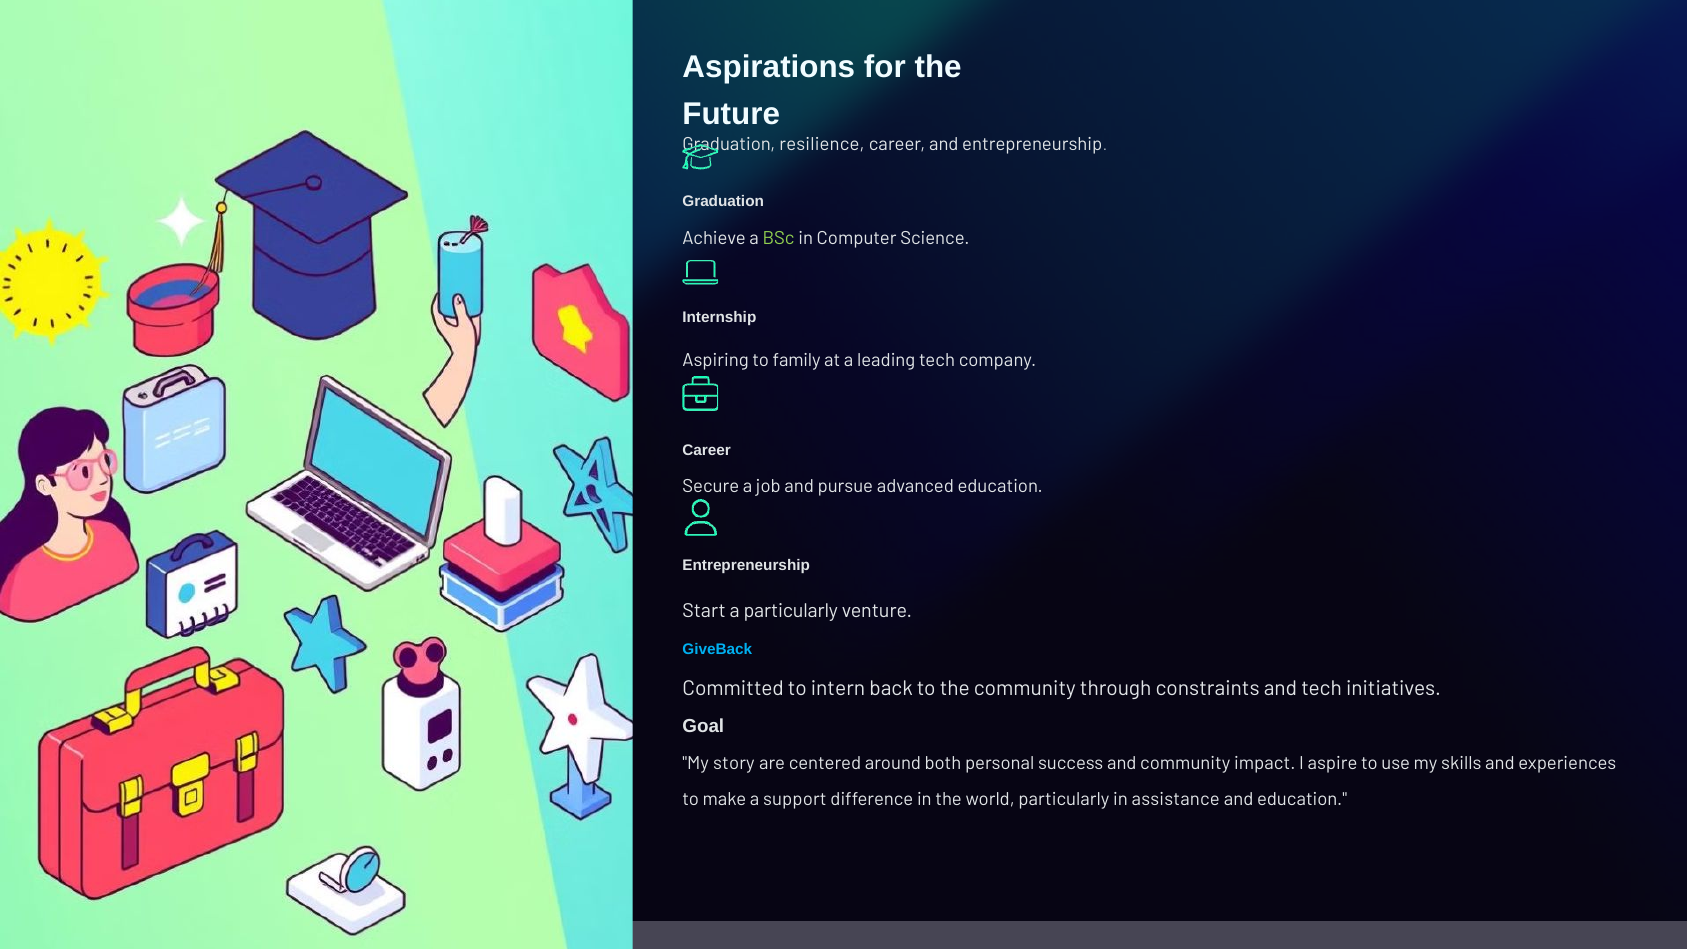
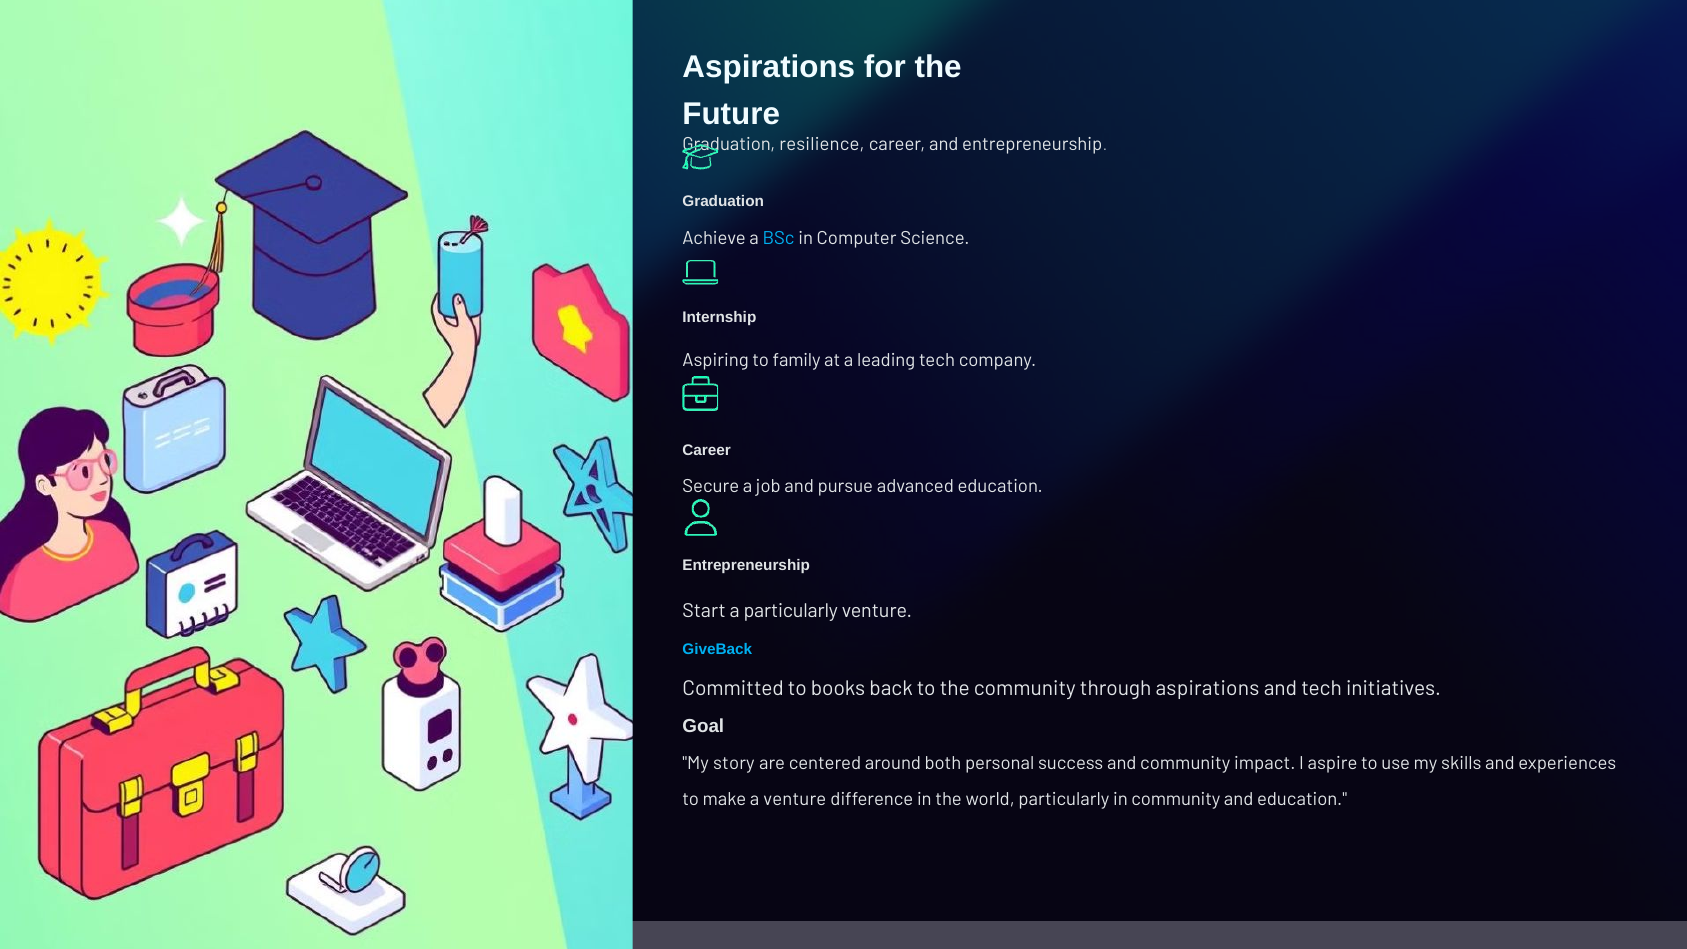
BSc colour: light green -> light blue
intern: intern -> books
through constraints: constraints -> aspirations
a support: support -> venture
in assistance: assistance -> community
